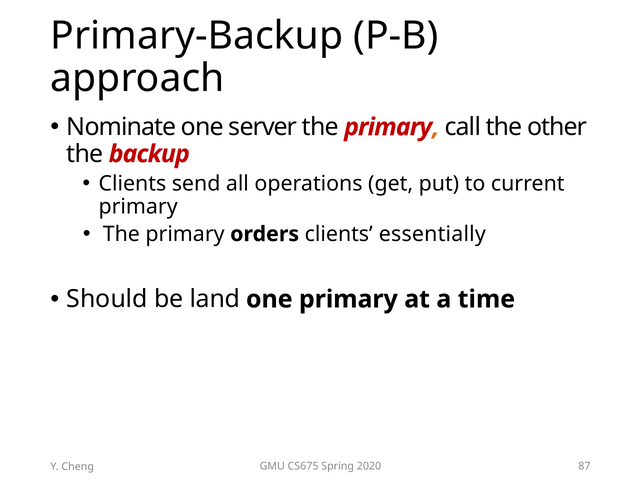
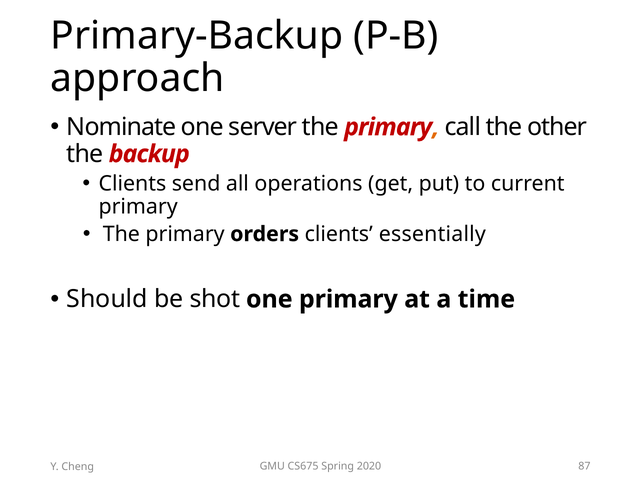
land: land -> shot
